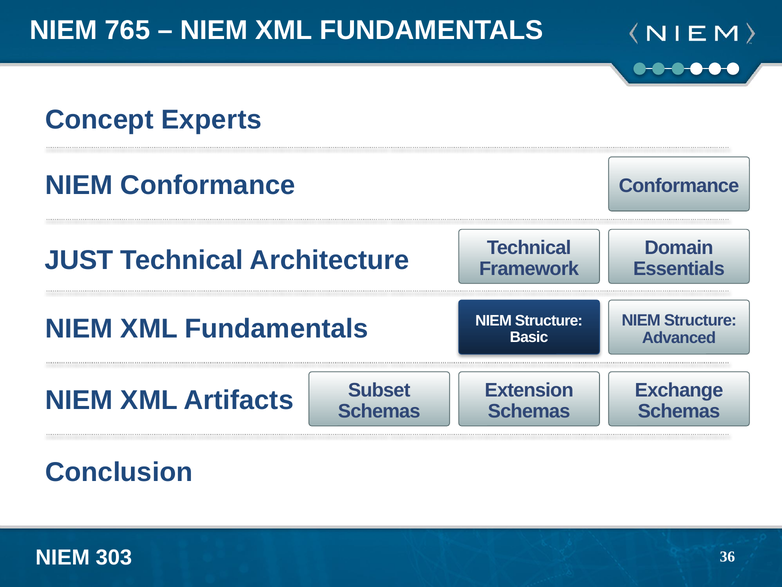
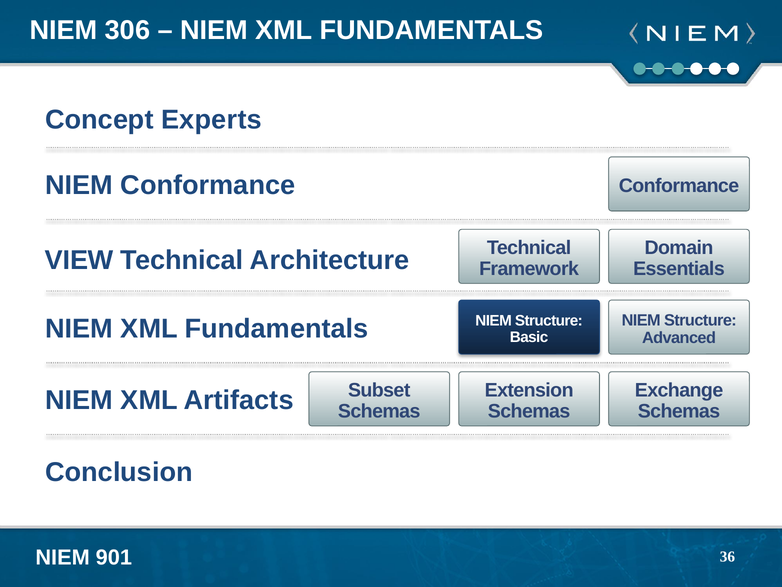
765: 765 -> 306
JUST: JUST -> VIEW
303: 303 -> 901
